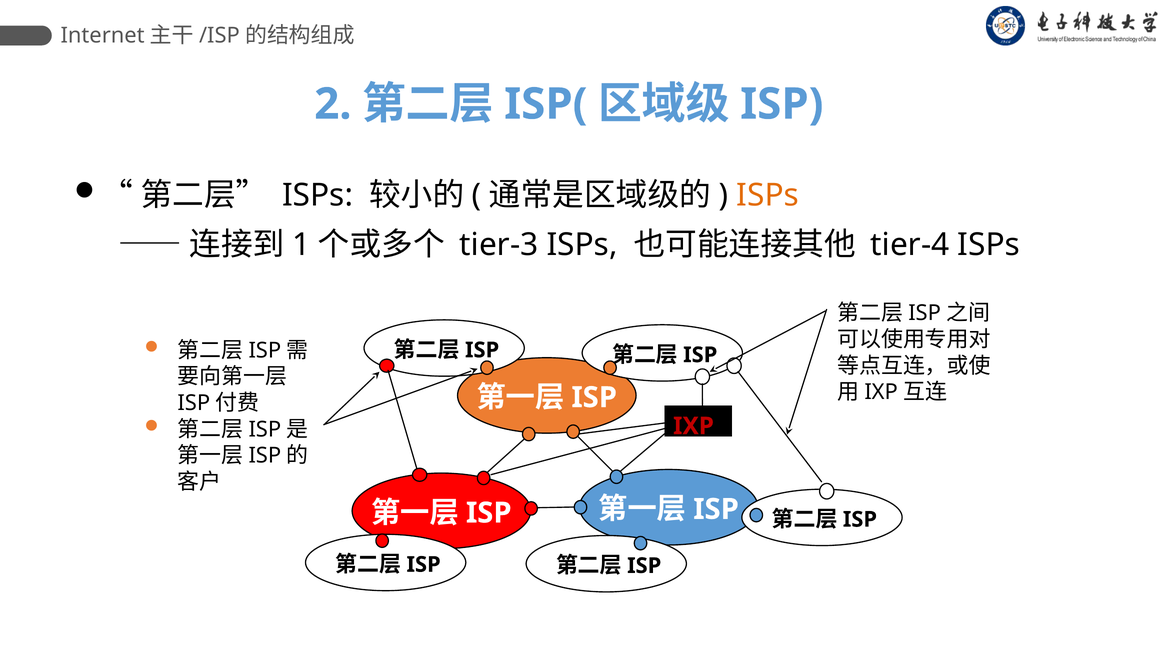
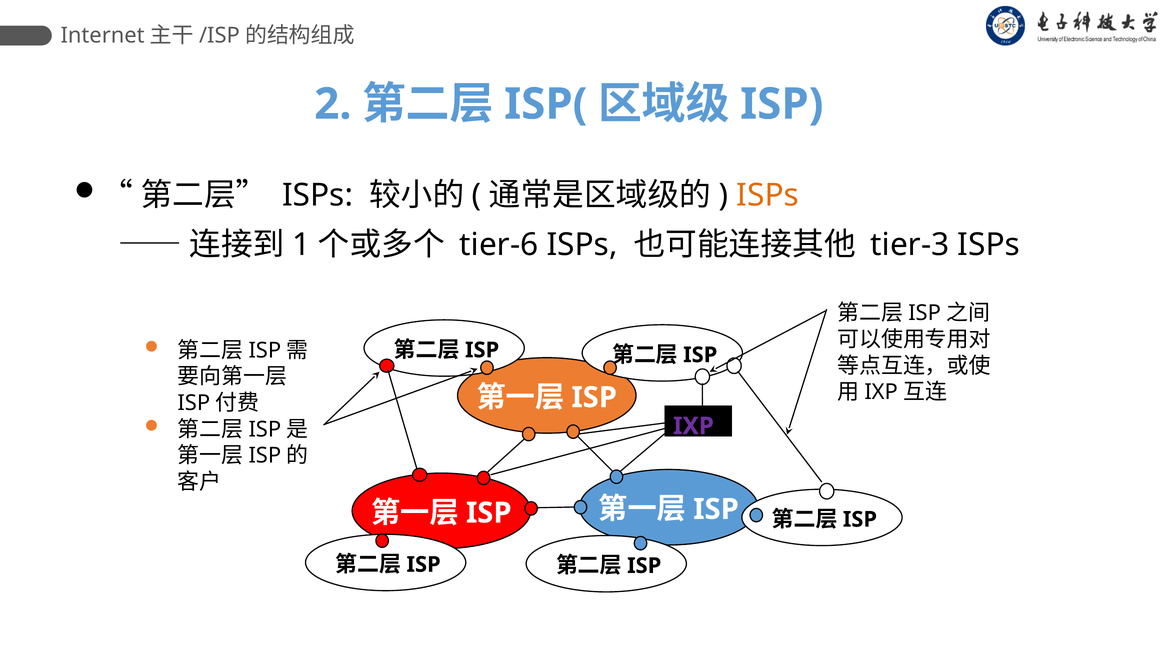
tier-3: tier-3 -> tier-6
tier-4: tier-4 -> tier-3
IXP colour: red -> purple
